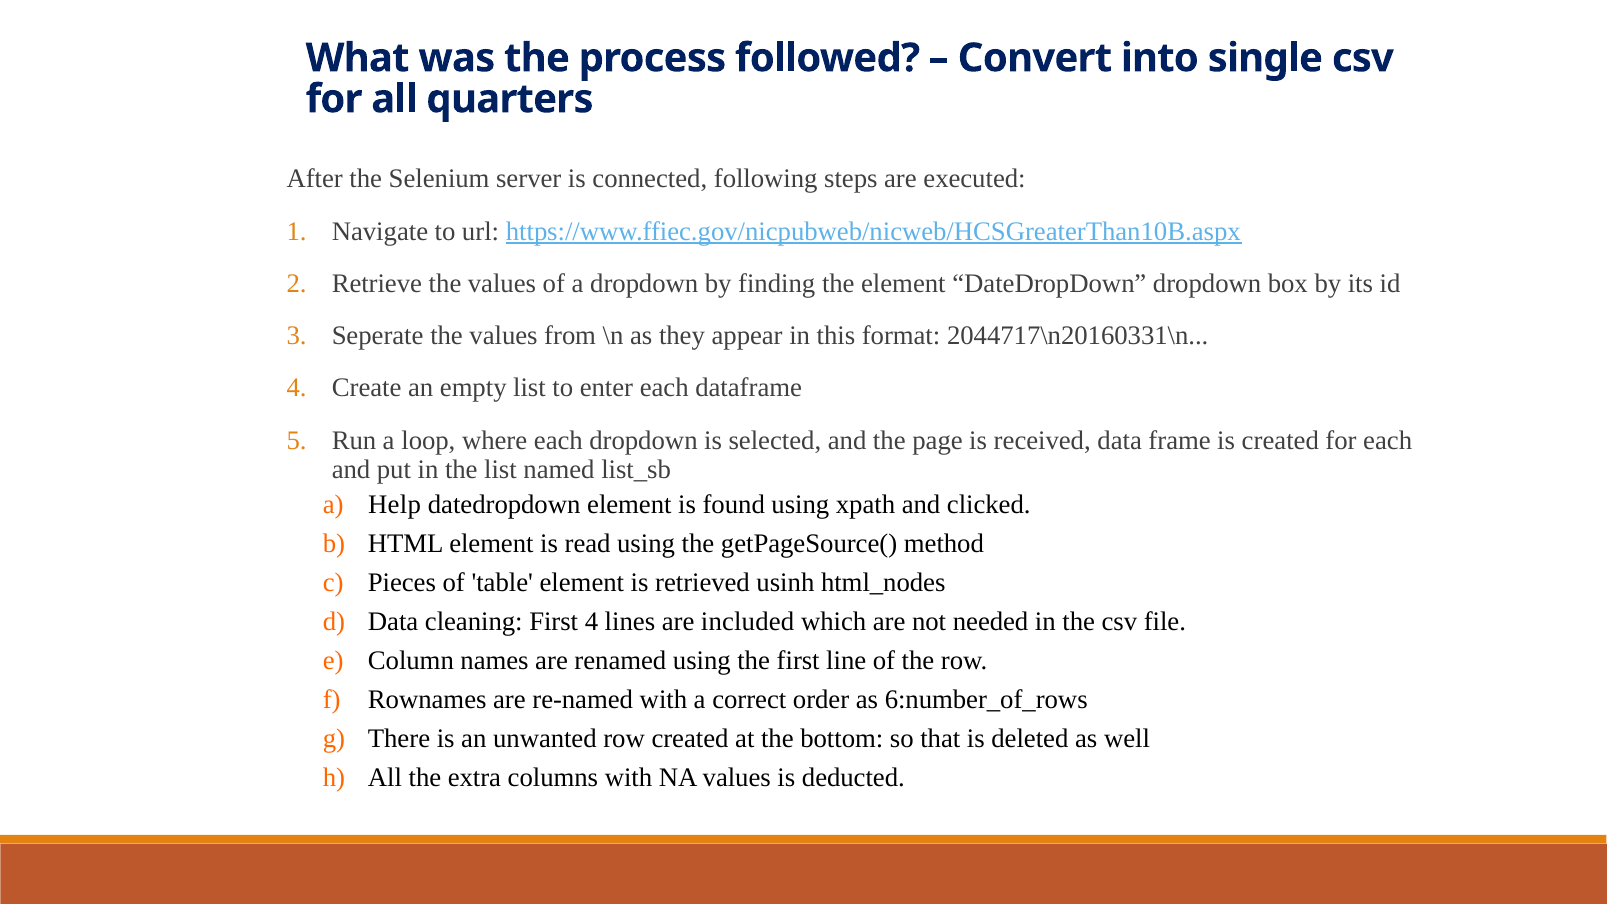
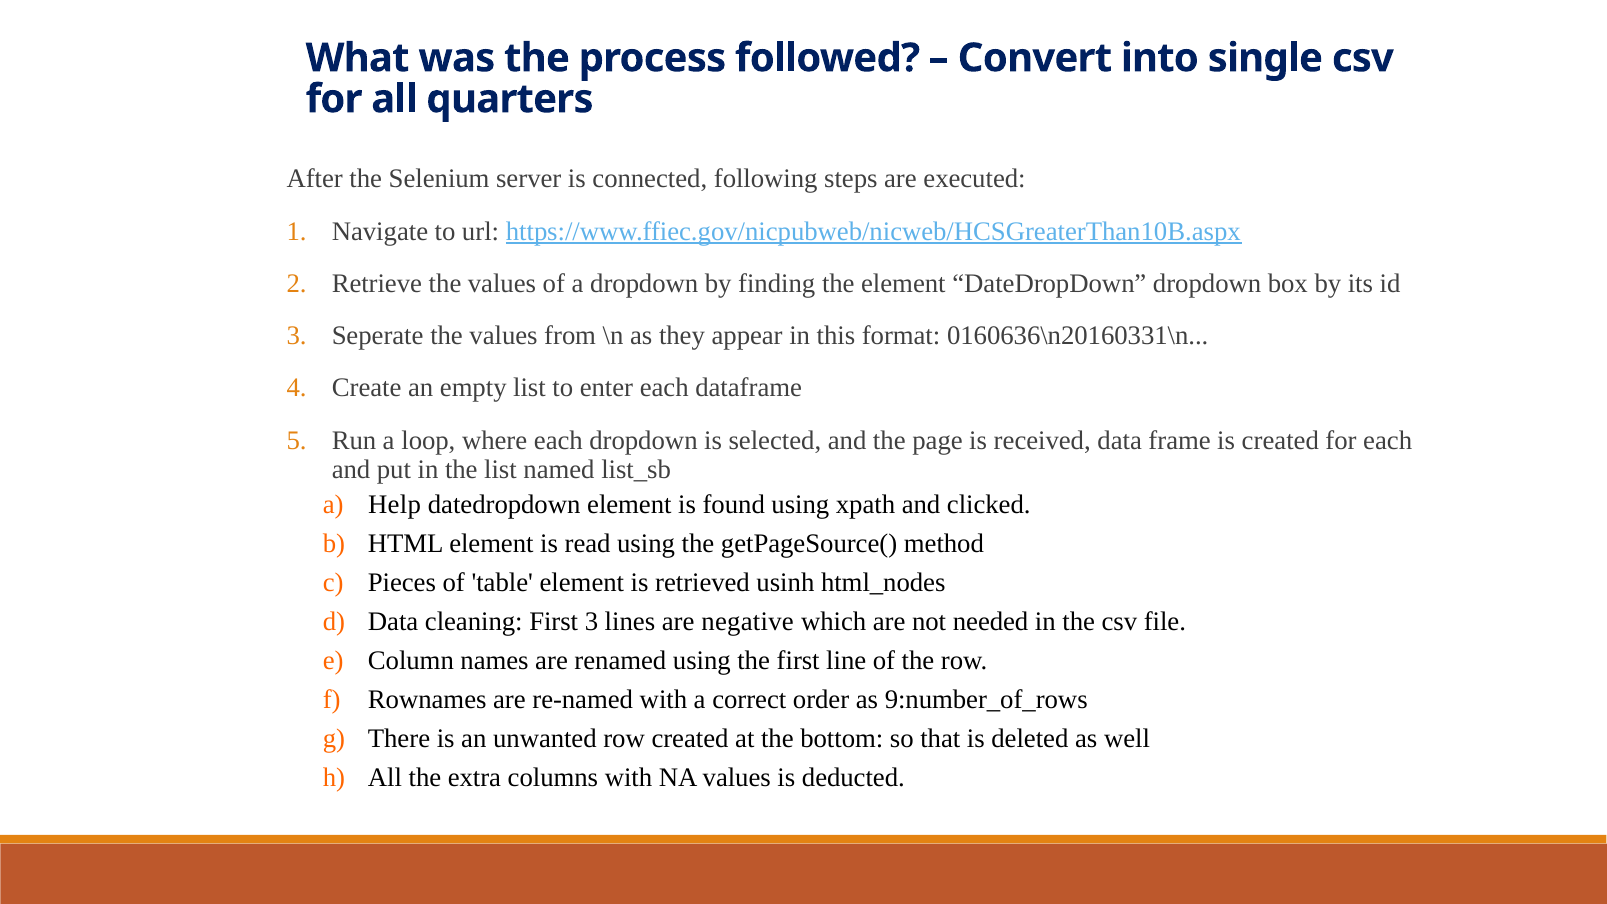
2044717\n20160331\n: 2044717\n20160331\n -> 0160636\n20160331\n
First 4: 4 -> 3
included: included -> negative
6:number_of_rows: 6:number_of_rows -> 9:number_of_rows
